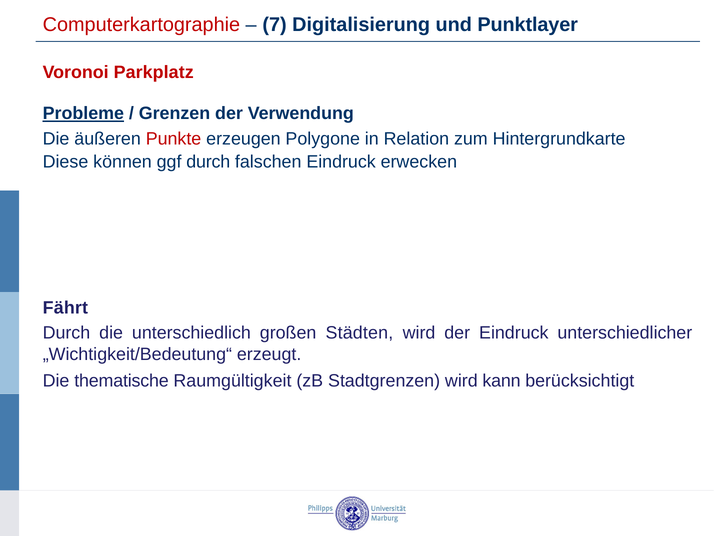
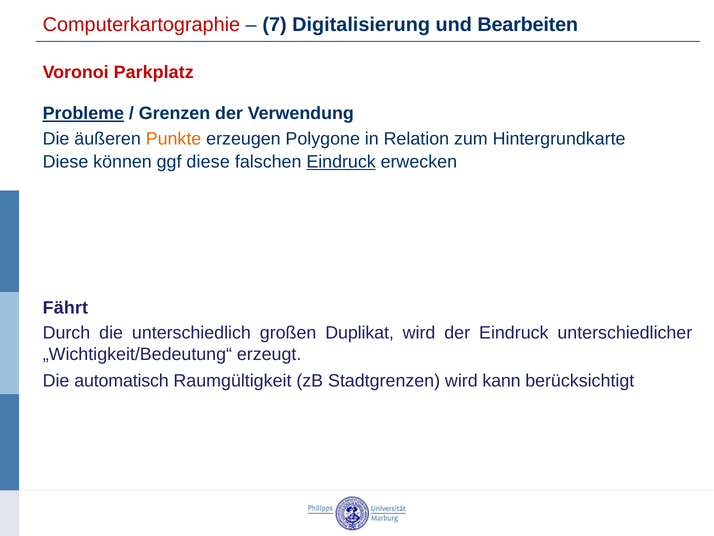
Punktlayer: Punktlayer -> Bearbeiten
Punkte colour: red -> orange
ggf durch: durch -> diese
Eindruck at (341, 162) underline: none -> present
Städten: Städten -> Duplikat
thematische: thematische -> automatisch
